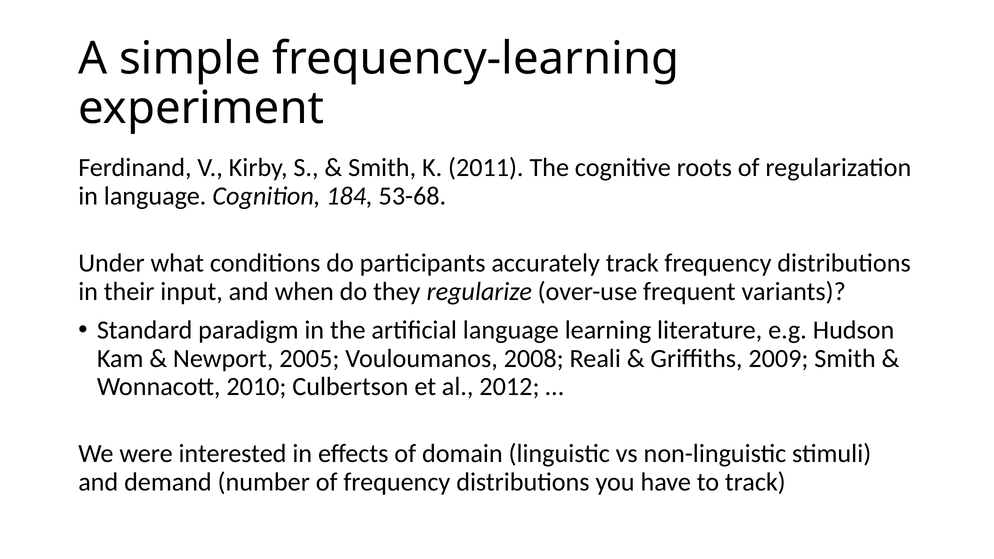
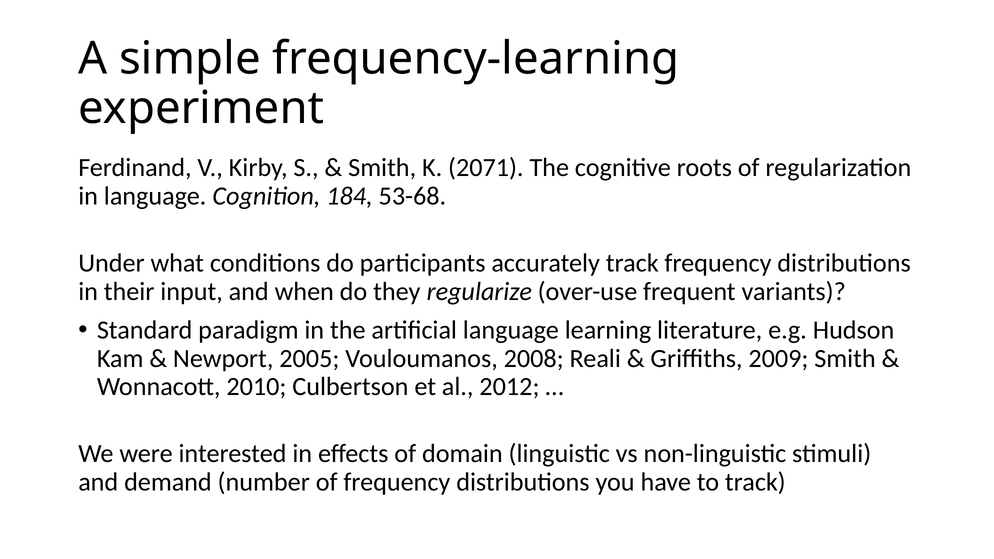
2011: 2011 -> 2071
